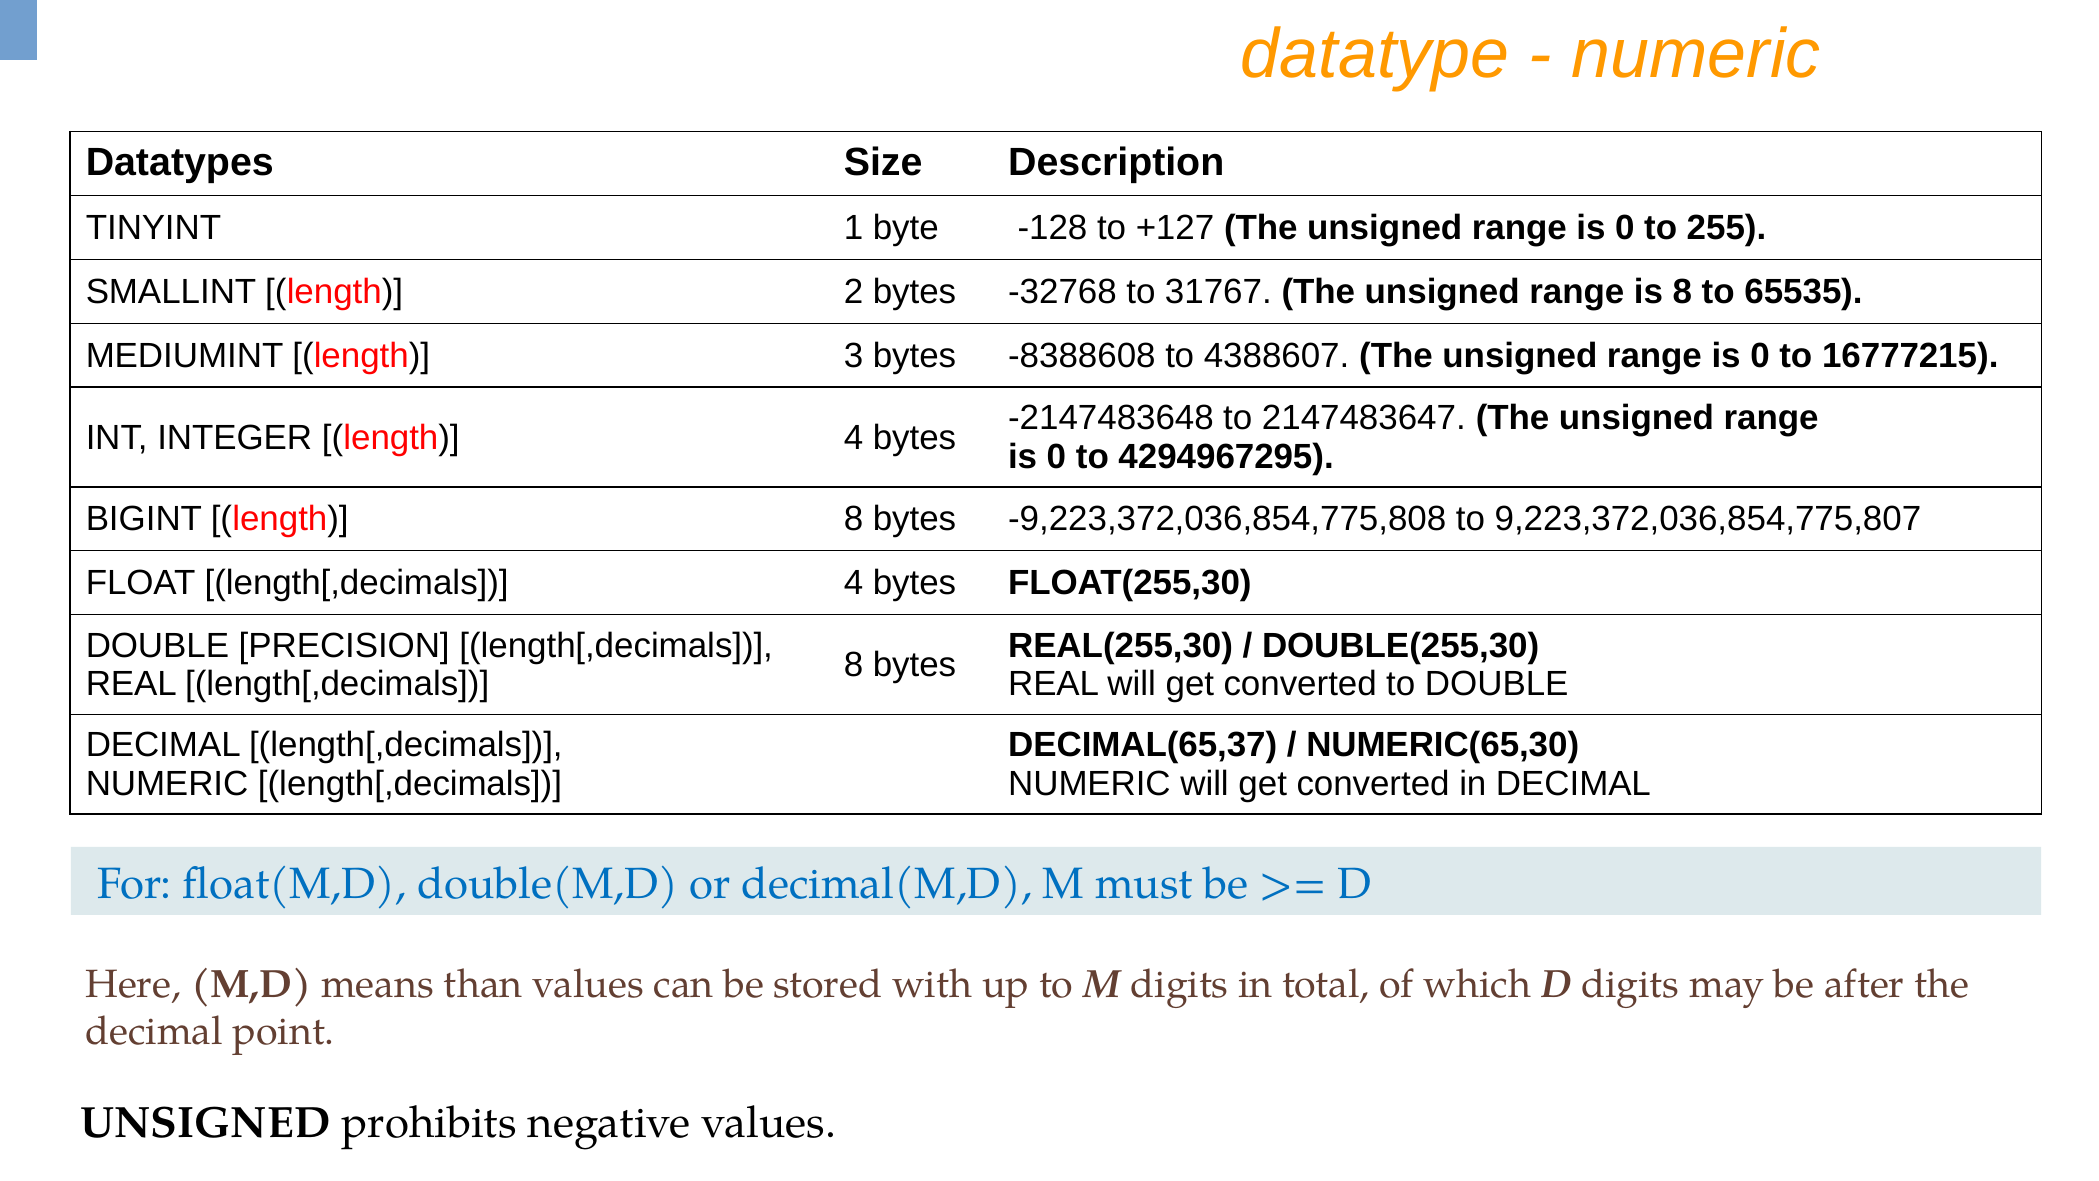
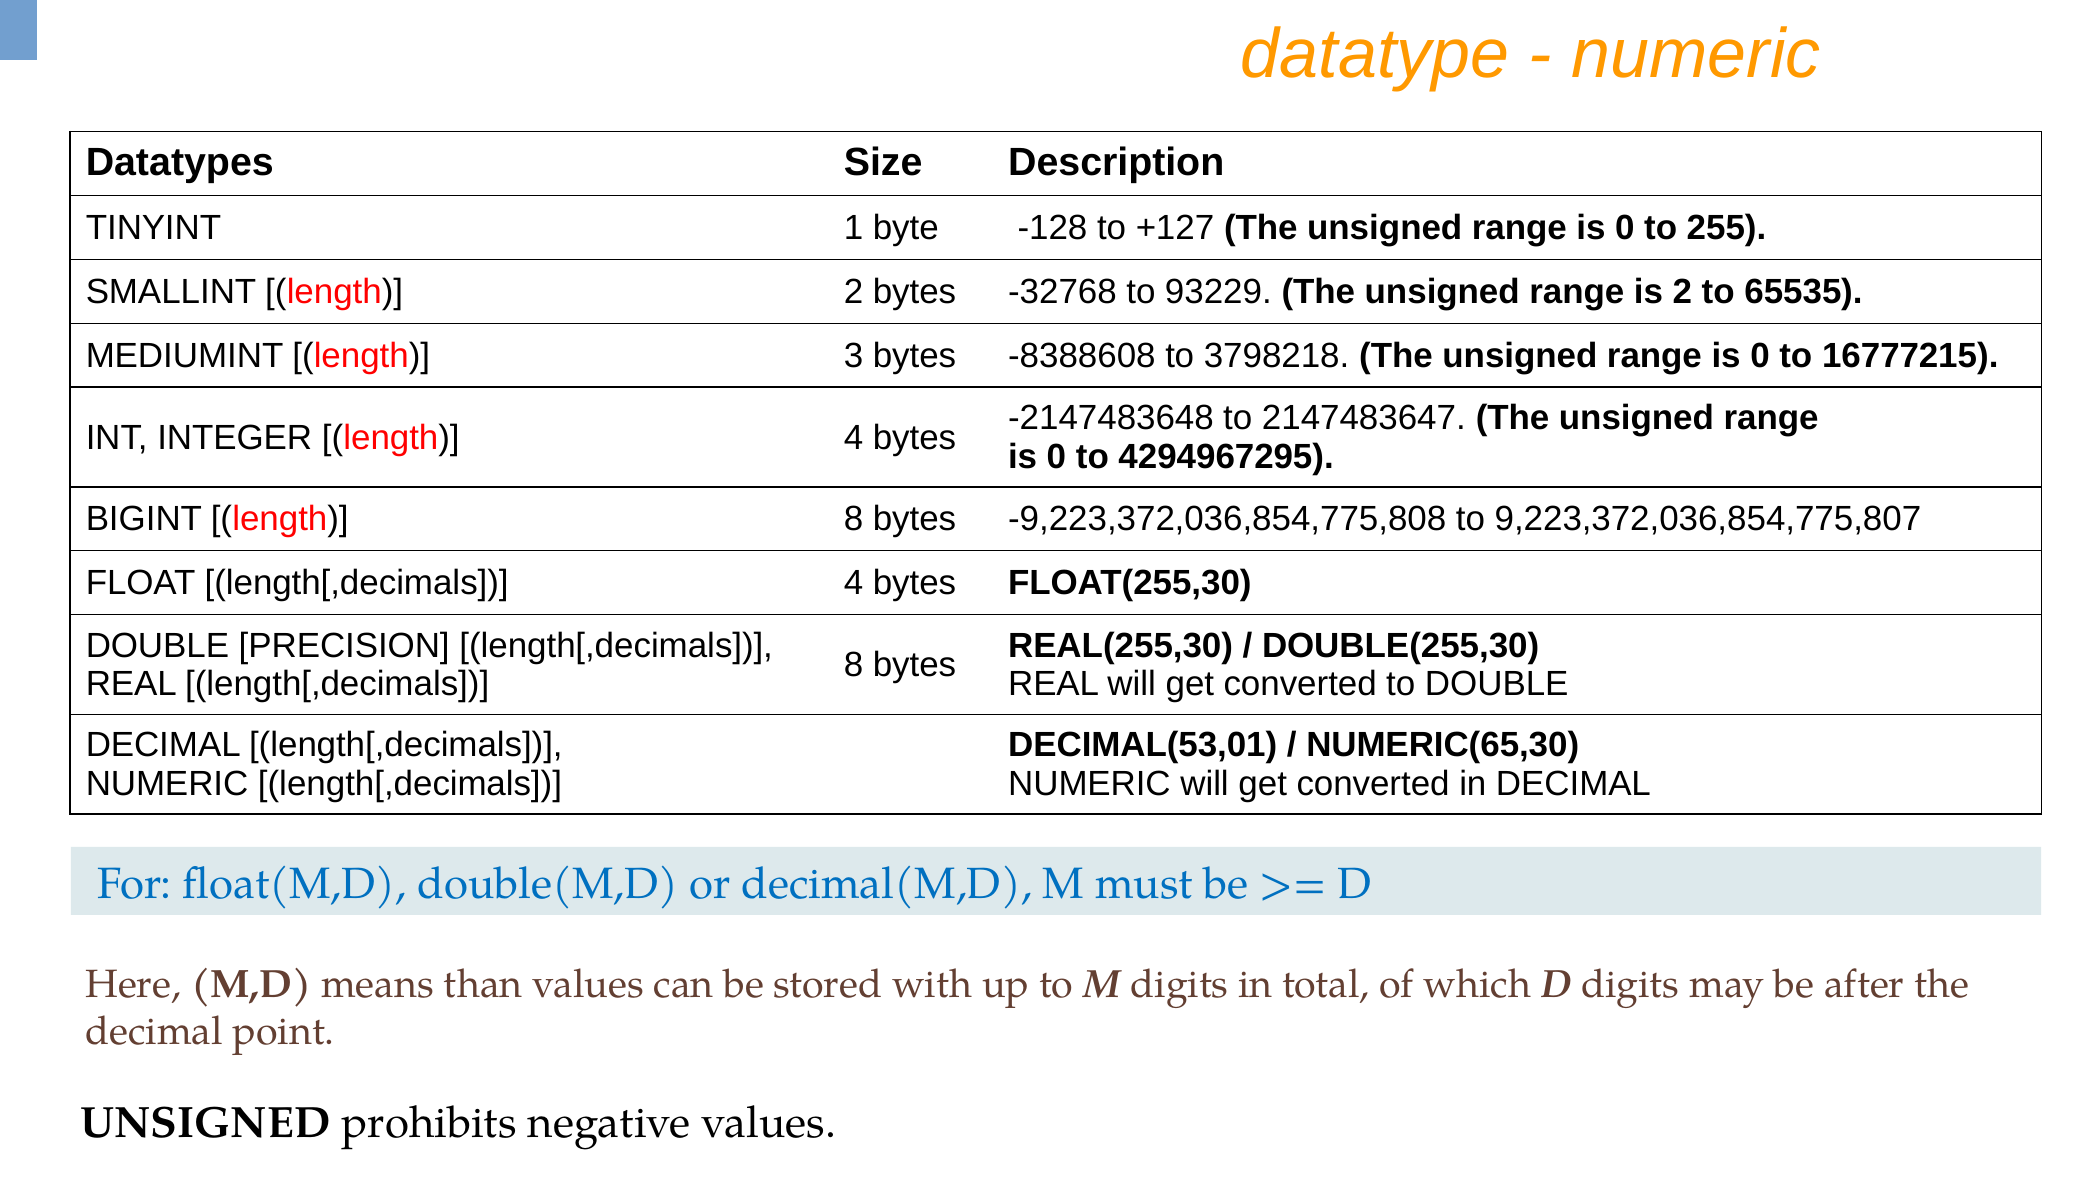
31767: 31767 -> 93229
is 8: 8 -> 2
4388607: 4388607 -> 3798218
DECIMAL(65,37: DECIMAL(65,37 -> DECIMAL(53,01
